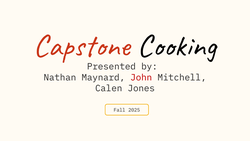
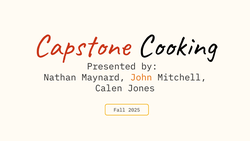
John colour: red -> orange
